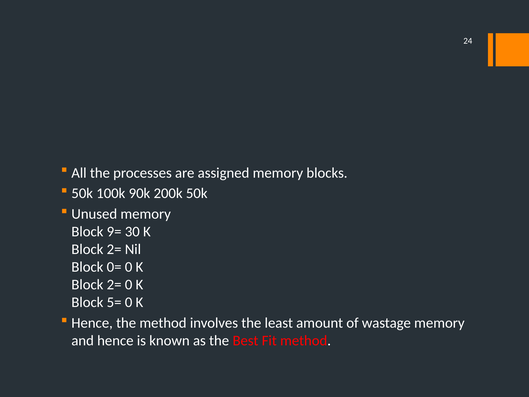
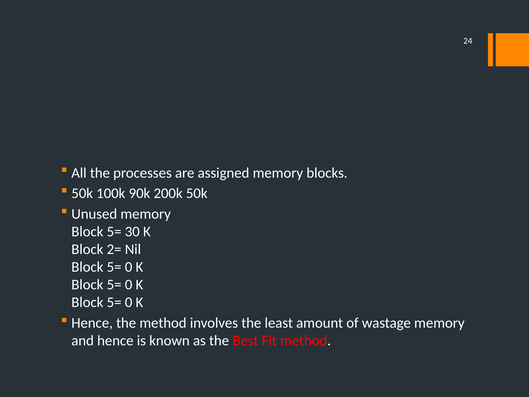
9= at (114, 232): 9= -> 5=
0= at (114, 267): 0= -> 5=
2= at (114, 284): 2= -> 5=
